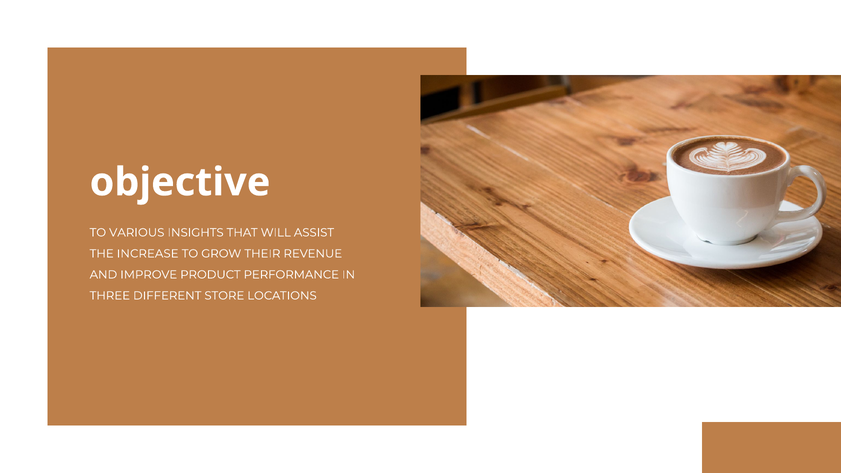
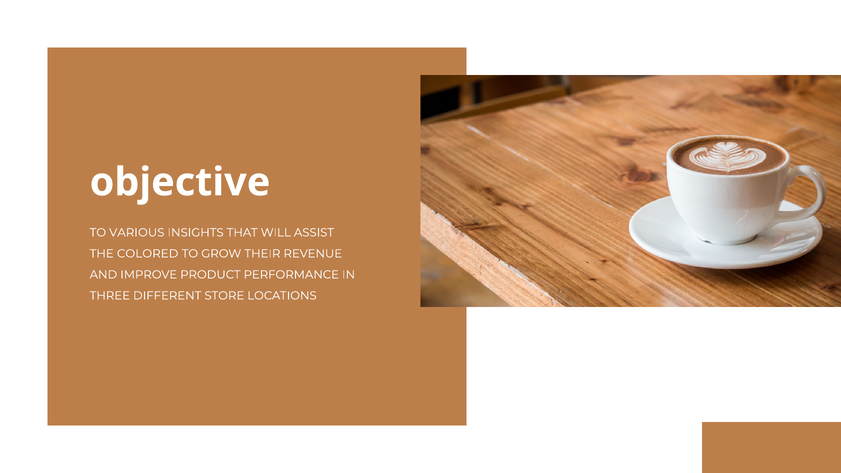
INCREASE: INCREASE -> COLORED
